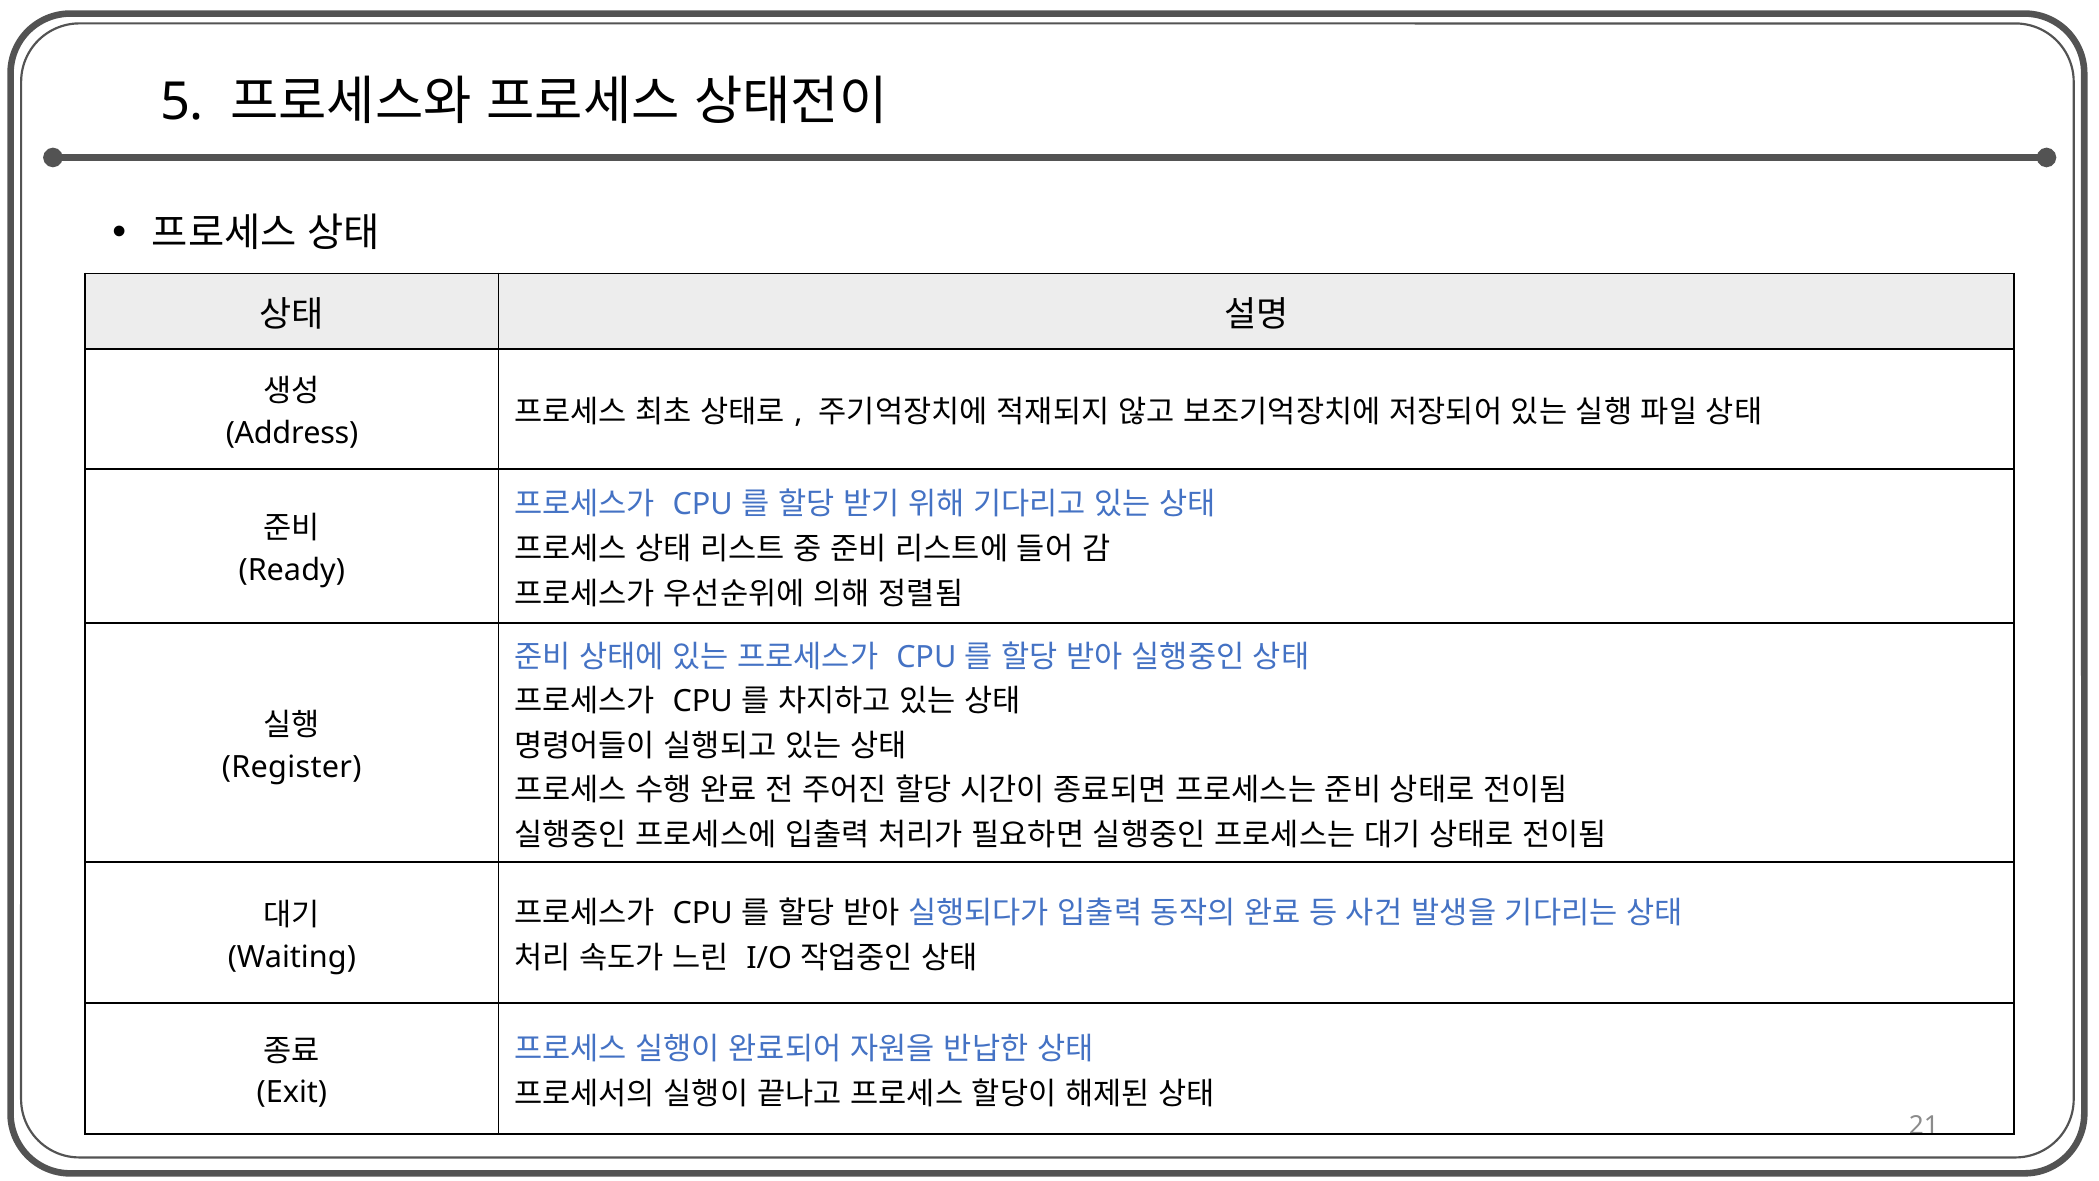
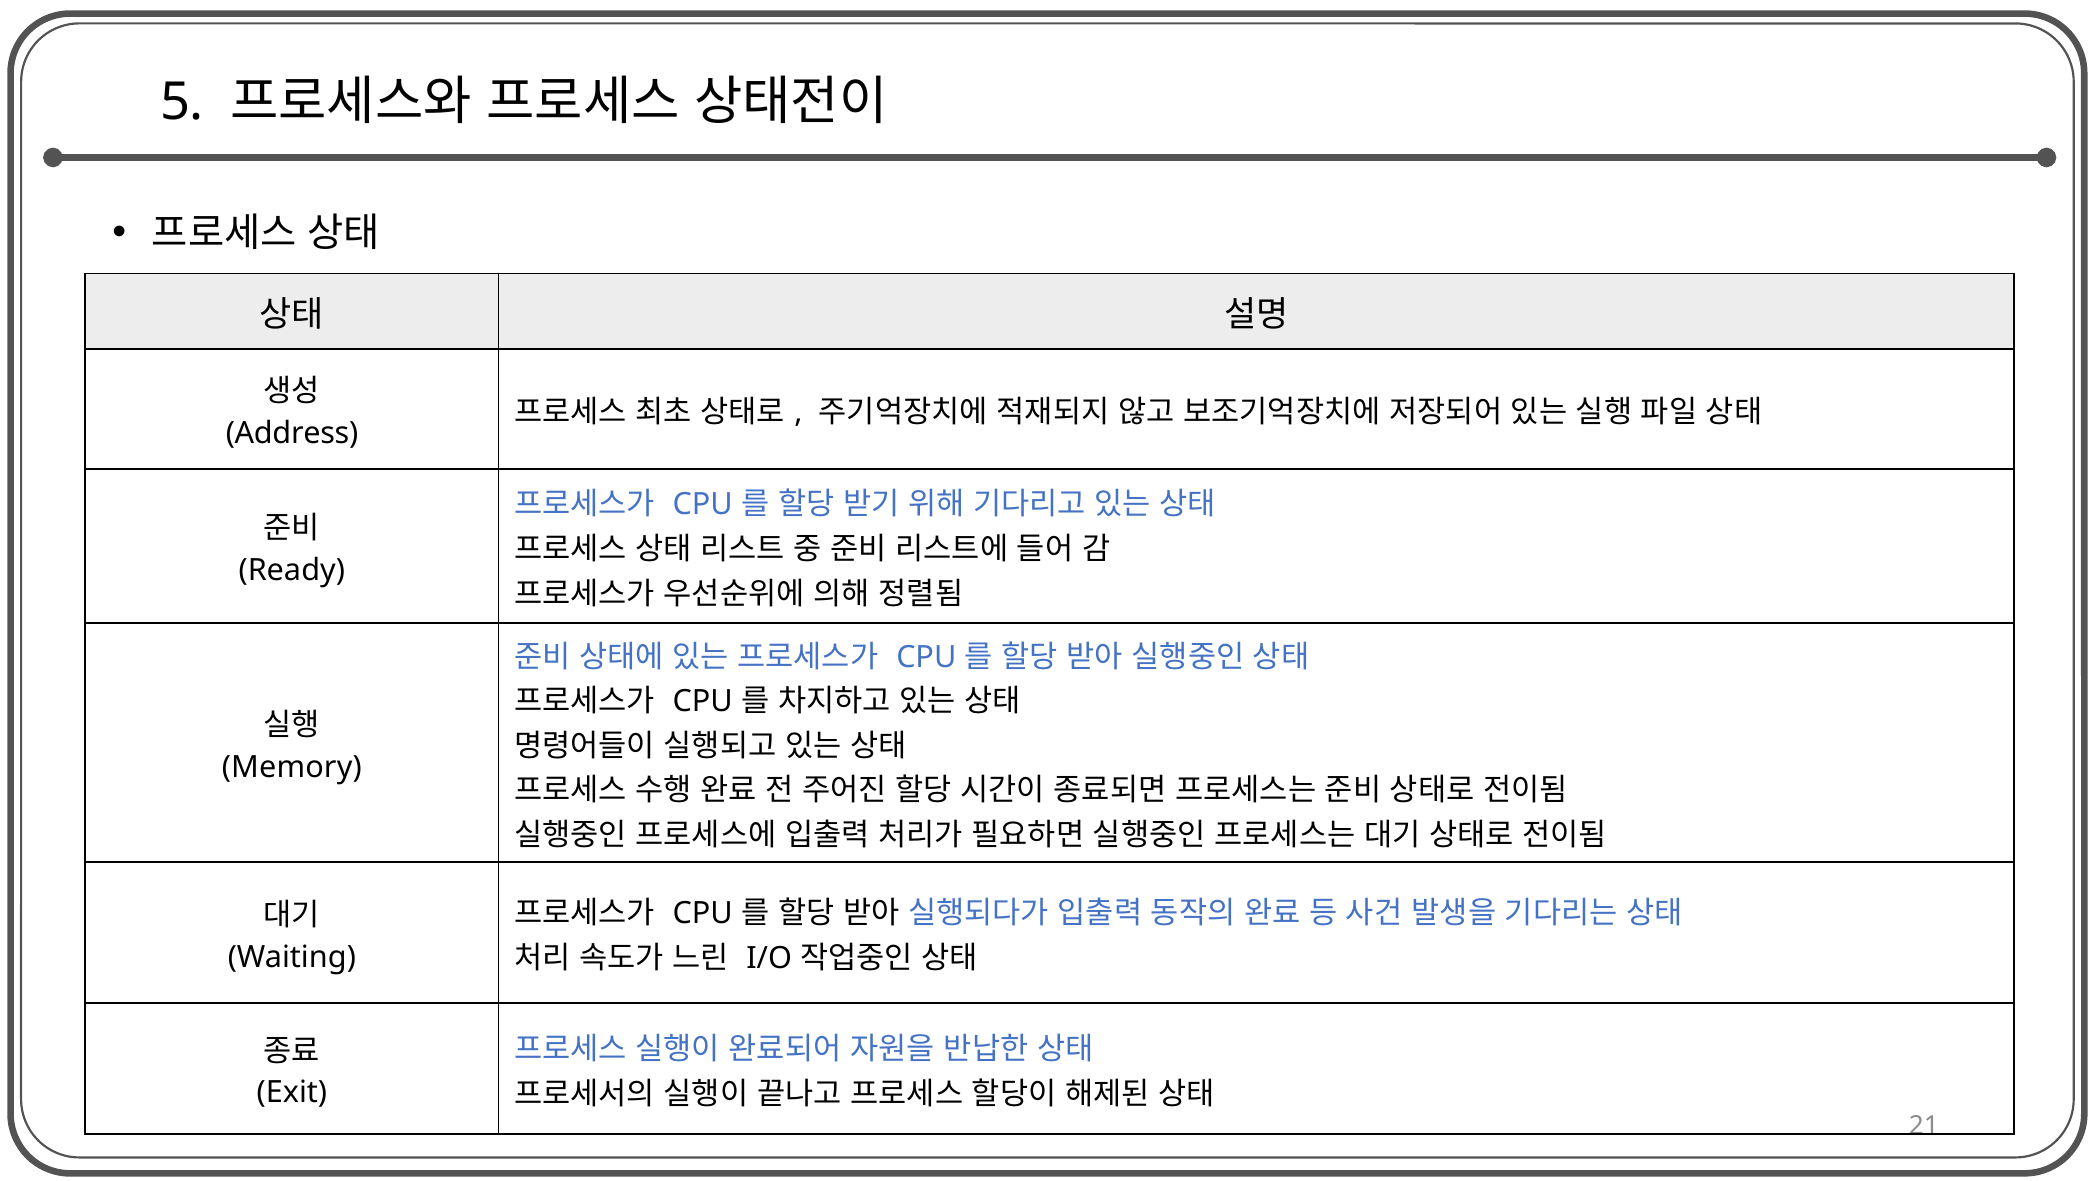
Register: Register -> Memory
